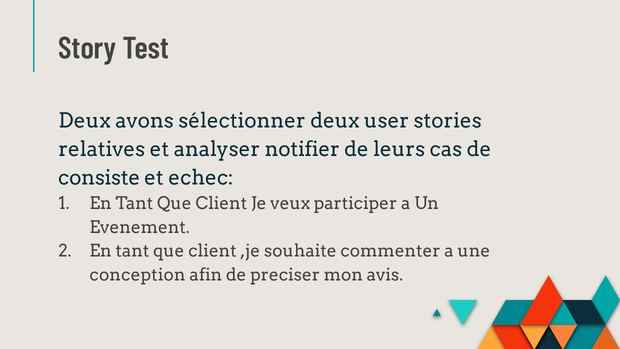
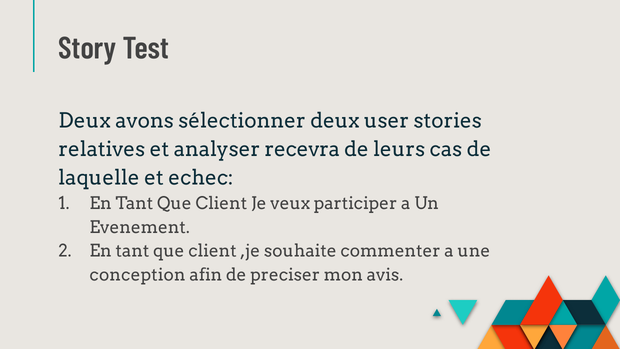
notifier: notifier -> recevra
consiste: consiste -> laquelle
